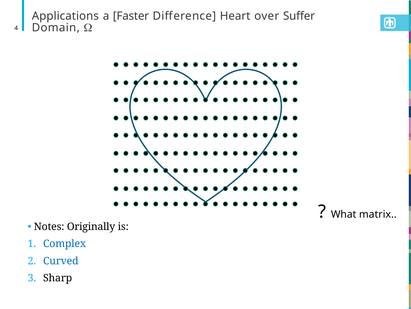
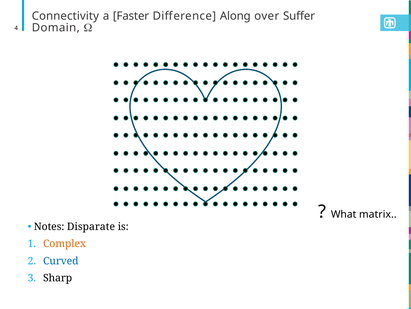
Applications: Applications -> Connectivity
Heart: Heart -> Along
Originally: Originally -> Disparate
Complex colour: blue -> orange
